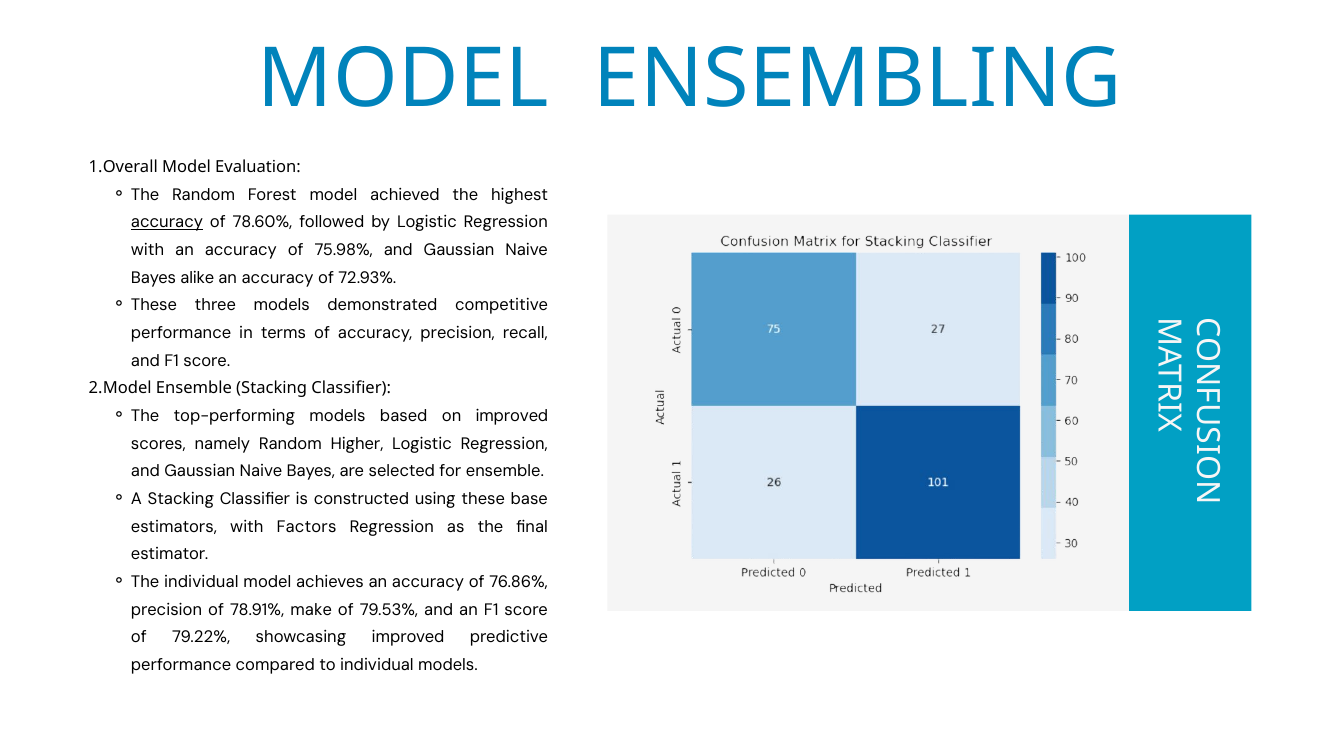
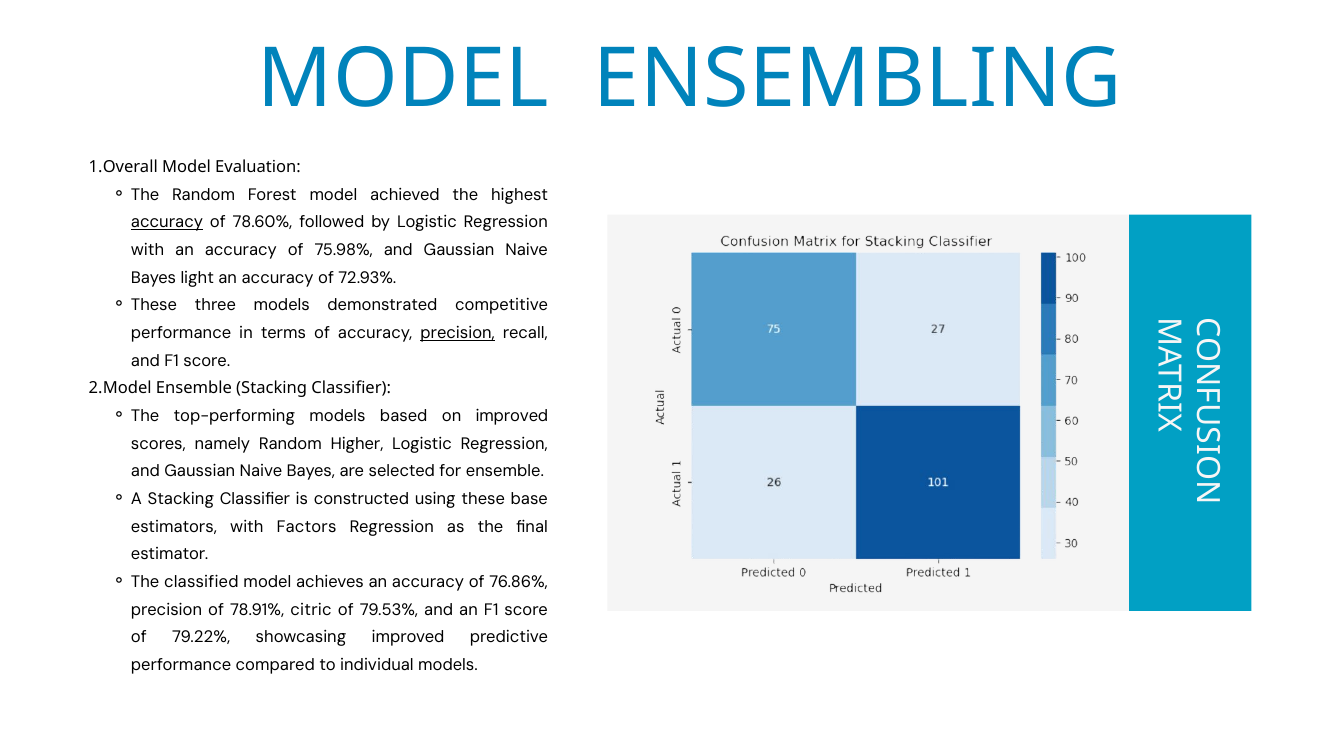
alike: alike -> light
precision at (458, 333) underline: none -> present
The individual: individual -> classified
make: make -> citric
